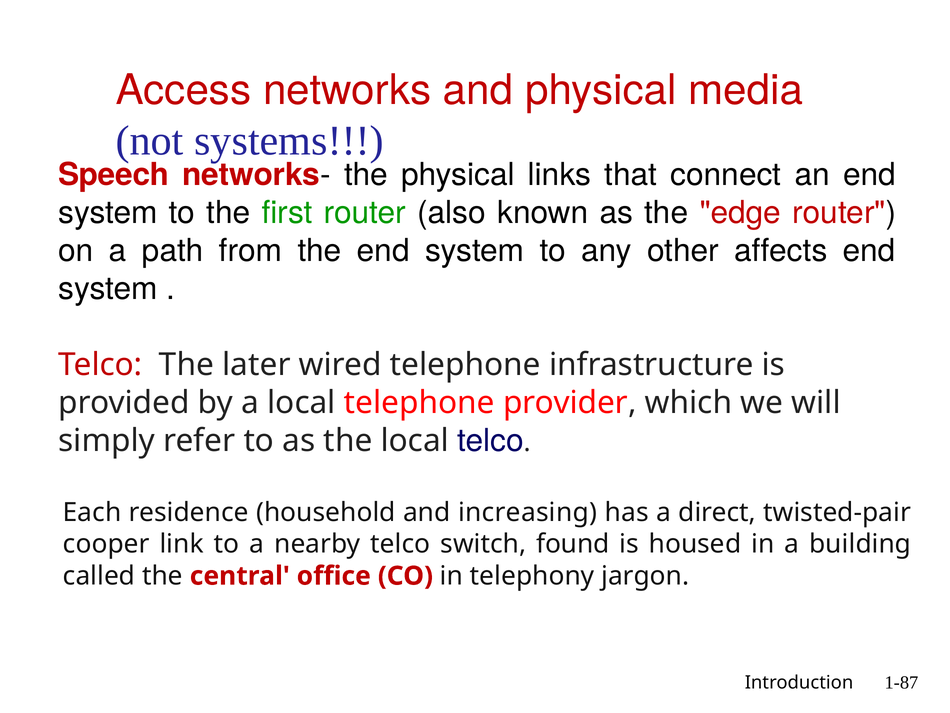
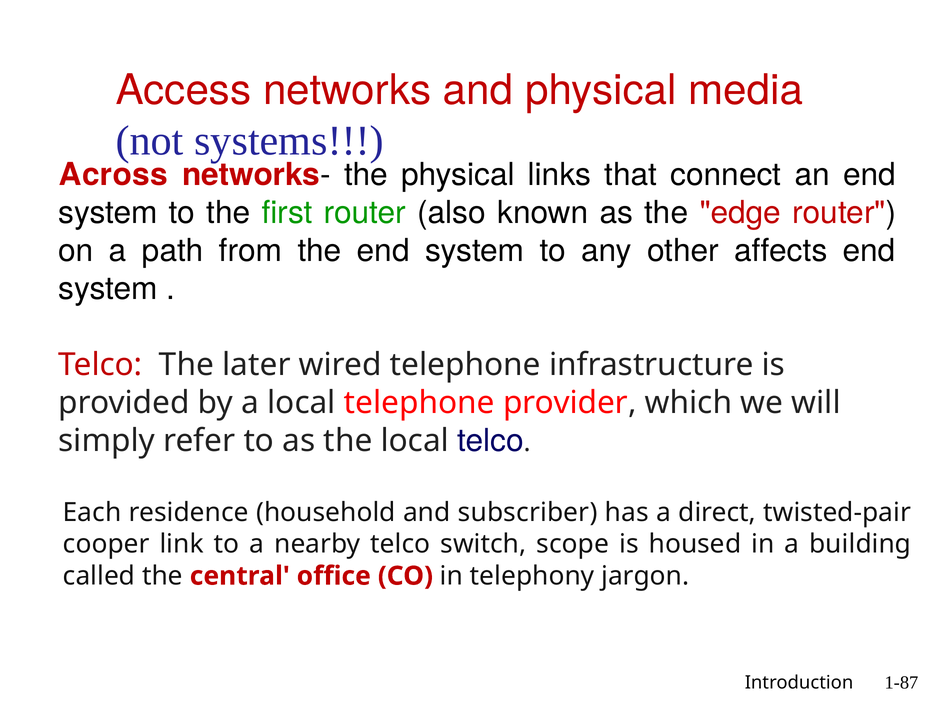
Speech: Speech -> Across
increasing: increasing -> subscriber
found: found -> scope
